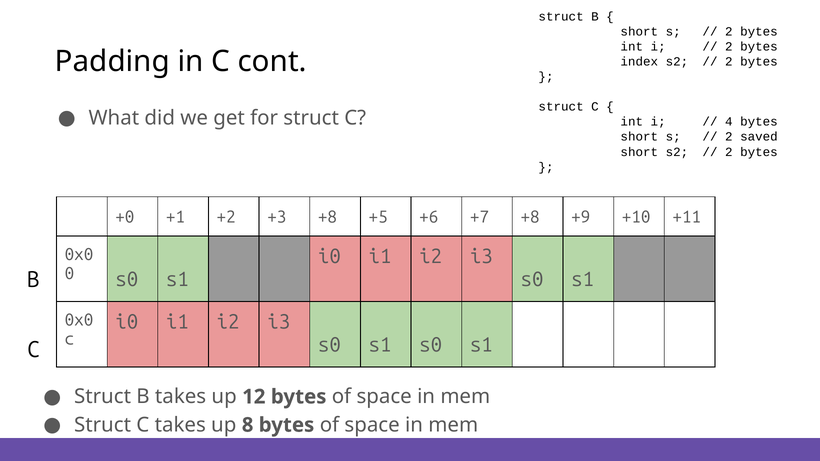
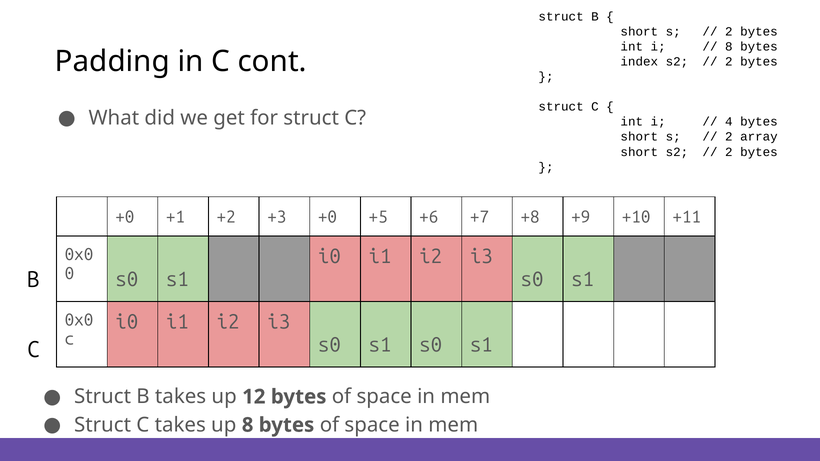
2 at (729, 47): 2 -> 8
saved: saved -> array
+3 +8: +8 -> +0
